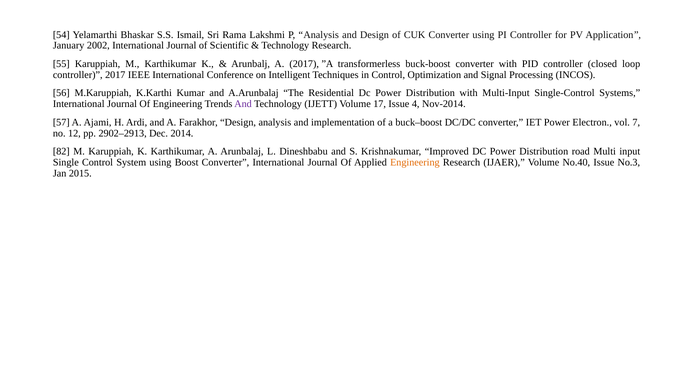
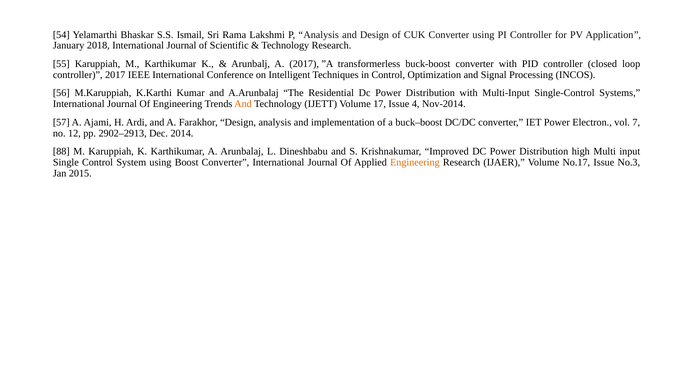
2002: 2002 -> 2018
And at (243, 104) colour: purple -> orange
82: 82 -> 88
road: road -> high
No.40: No.40 -> No.17
